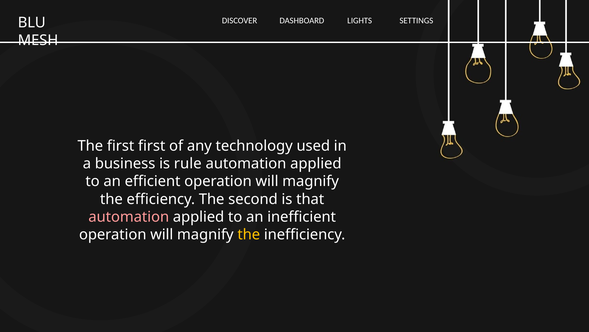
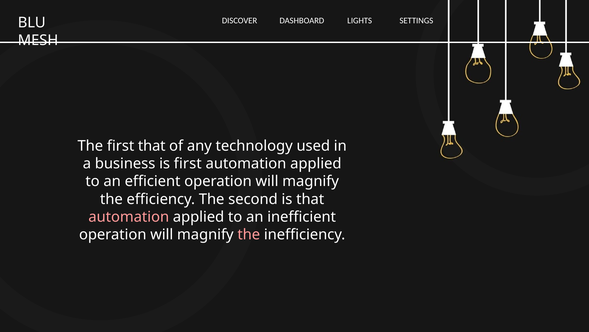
first first: first -> that
is rule: rule -> first
the at (249, 234) colour: yellow -> pink
